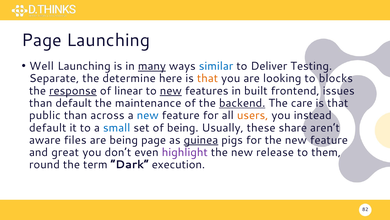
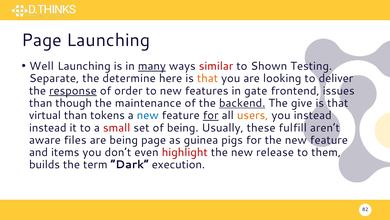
similar colour: blue -> red
Deliver: Deliver -> Shown
blocks: blocks -> deliver
linear: linear -> order
new at (171, 91) underline: present -> none
built: built -> gate
than default: default -> though
care: care -> give
public: public -> virtual
across: across -> tokens
for at (211, 115) underline: none -> present
default at (48, 127): default -> instead
small colour: blue -> red
share: share -> fulfill
guinea underline: present -> none
great: great -> items
highlight colour: purple -> red
round: round -> builds
